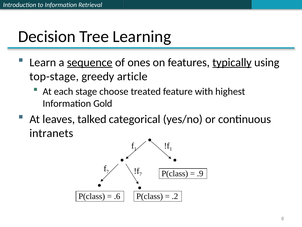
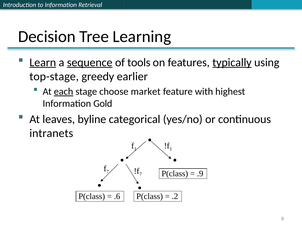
Learn underline: none -> present
ones: ones -> tools
article: article -> earlier
each underline: none -> present
treated: treated -> market
talked: talked -> byline
